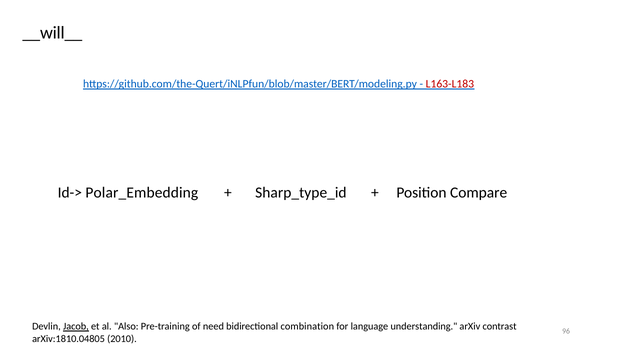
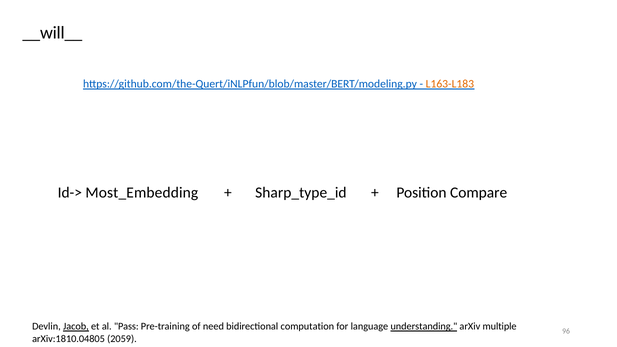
L163-L183 colour: red -> orange
Polar_Embedding: Polar_Embedding -> Most_Embedding
Also: Also -> Pass
combination: combination -> computation
understanding underline: none -> present
contrast: contrast -> multiple
2010: 2010 -> 2059
